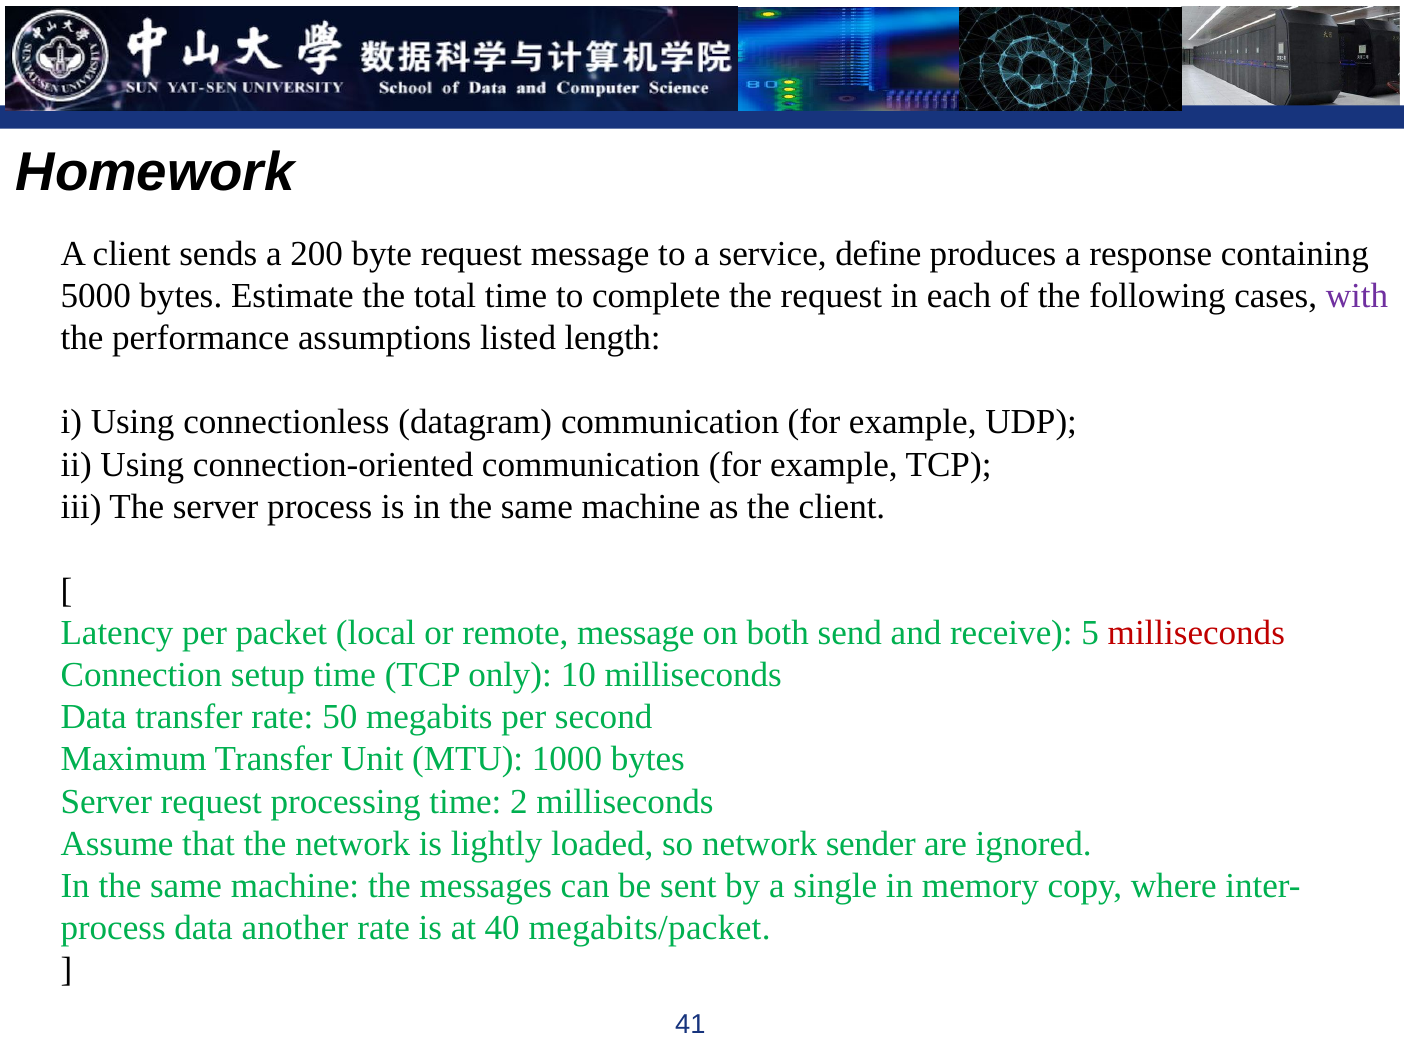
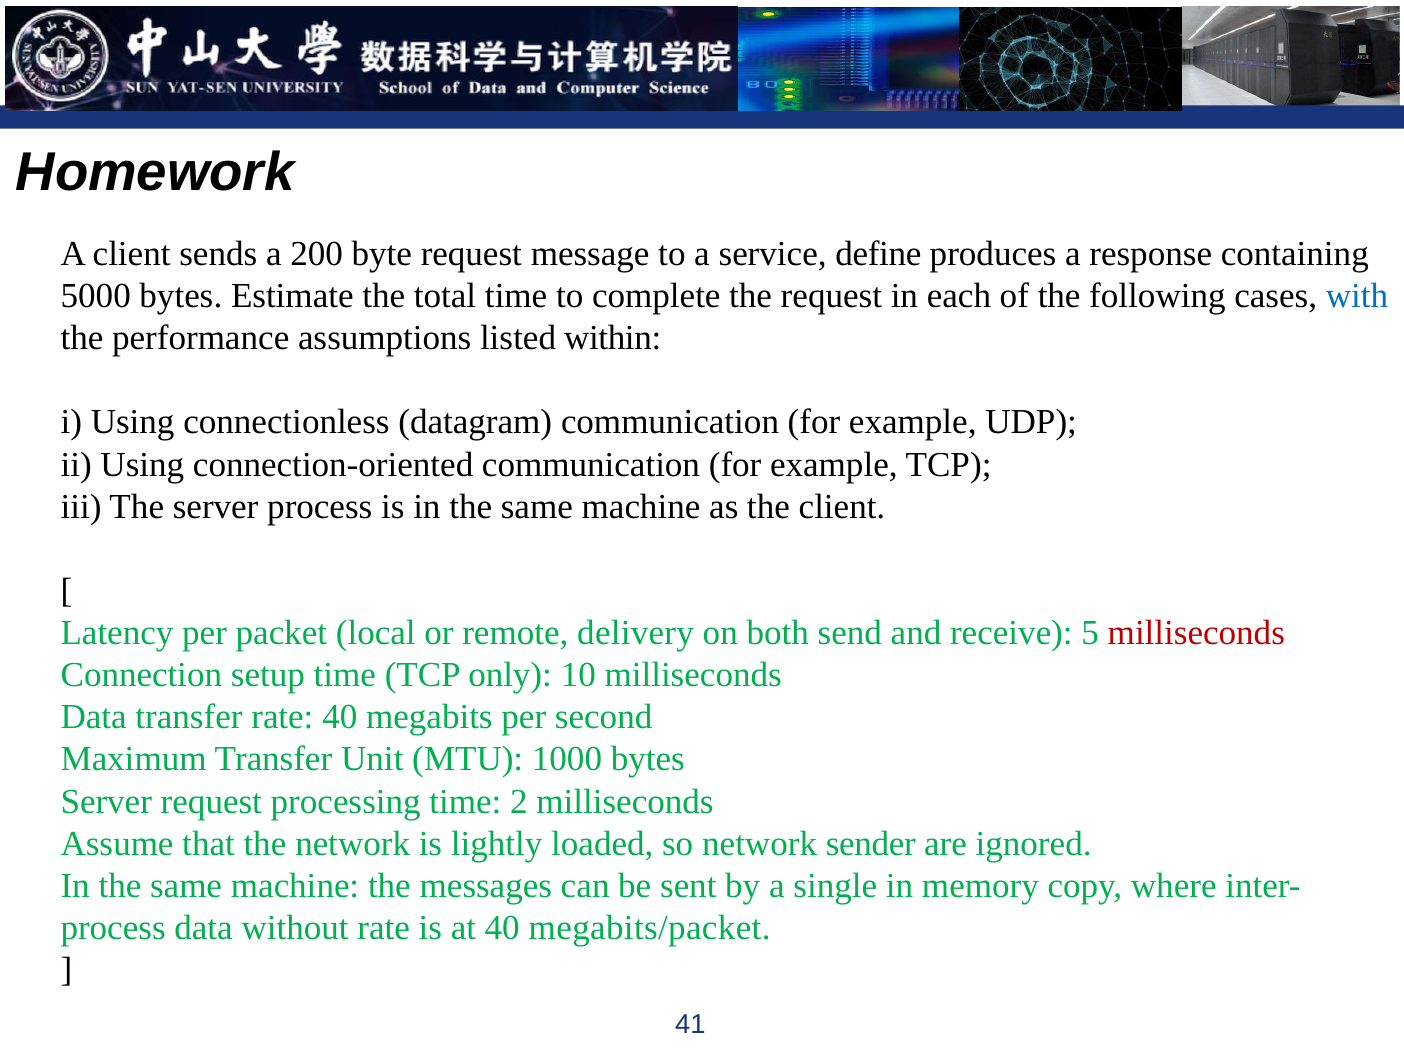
with colour: purple -> blue
length: length -> within
remote message: message -> delivery
rate 50: 50 -> 40
another: another -> without
